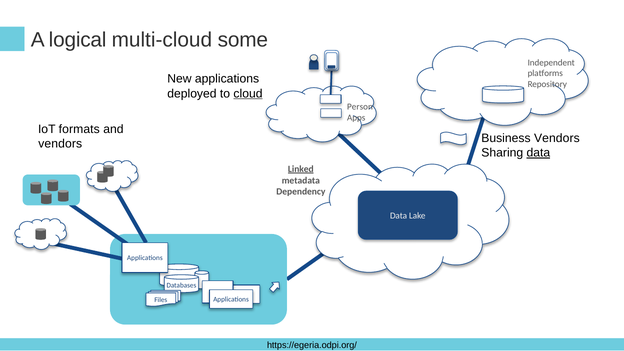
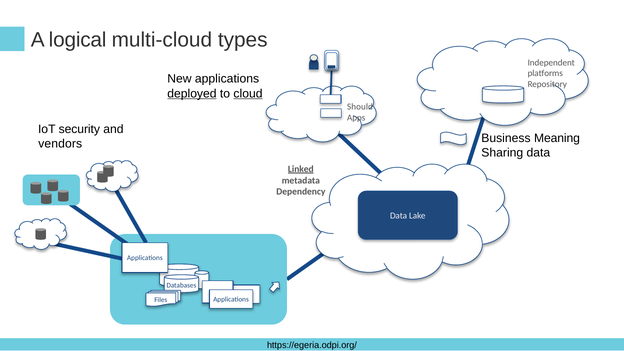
some: some -> types
deployed underline: none -> present
Person: Person -> Should
formats: formats -> security
Business Vendors: Vendors -> Meaning
data at (538, 153) underline: present -> none
